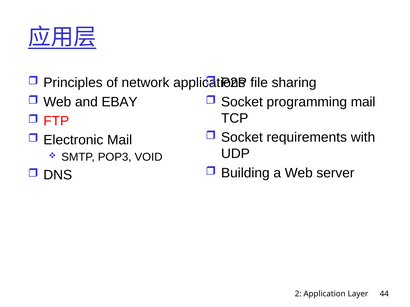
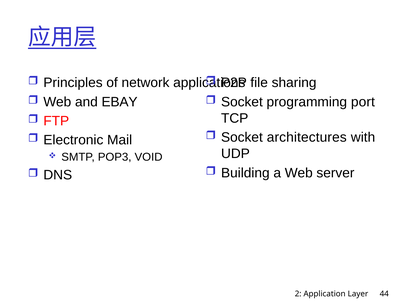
programming mail: mail -> port
requirements: requirements -> architectures
